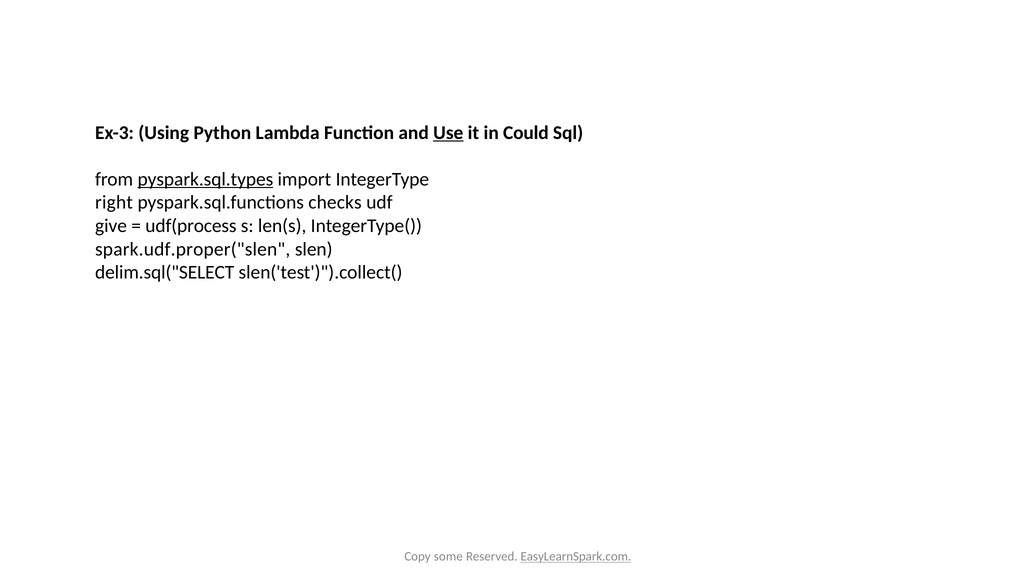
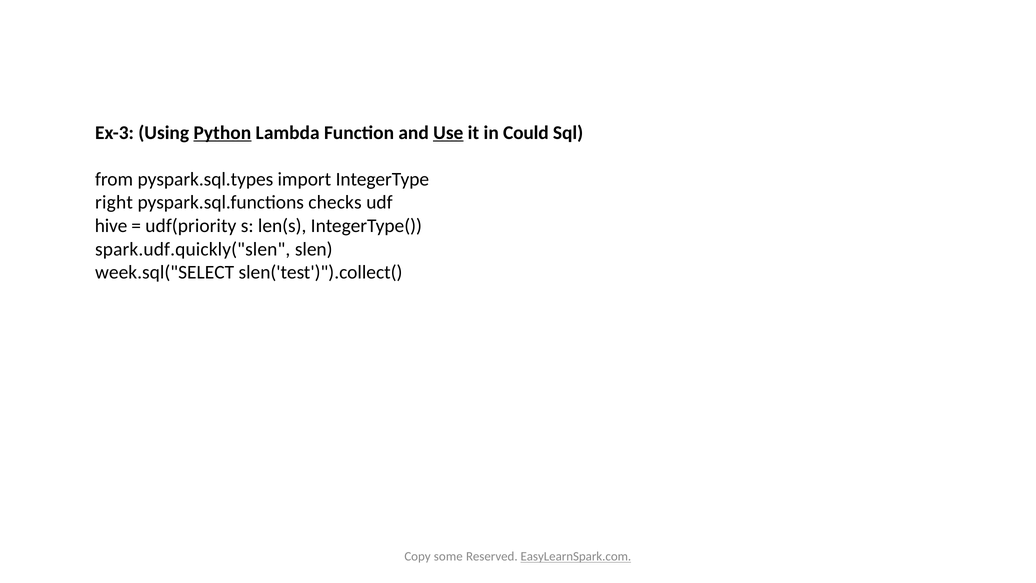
Python underline: none -> present
pyspark.sql.types underline: present -> none
give: give -> hive
udf(process: udf(process -> udf(priority
spark.udf.proper("slen: spark.udf.proper("slen -> spark.udf.quickly("slen
delim.sql("SELECT: delim.sql("SELECT -> week.sql("SELECT
